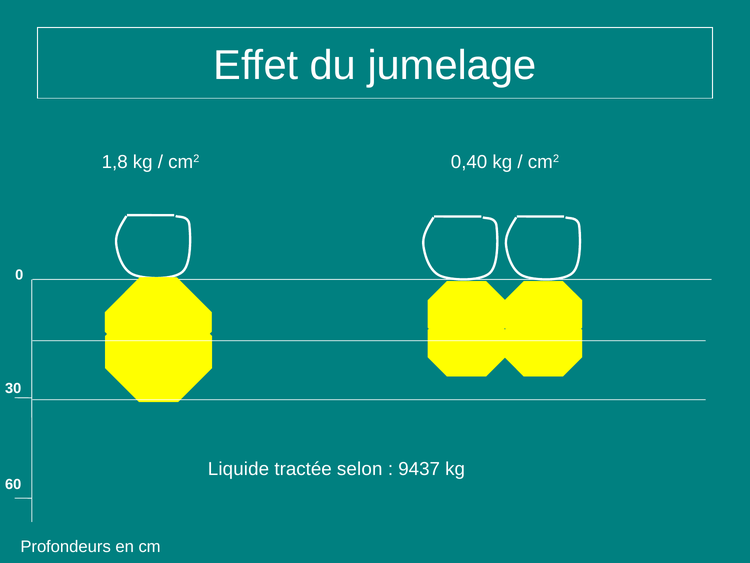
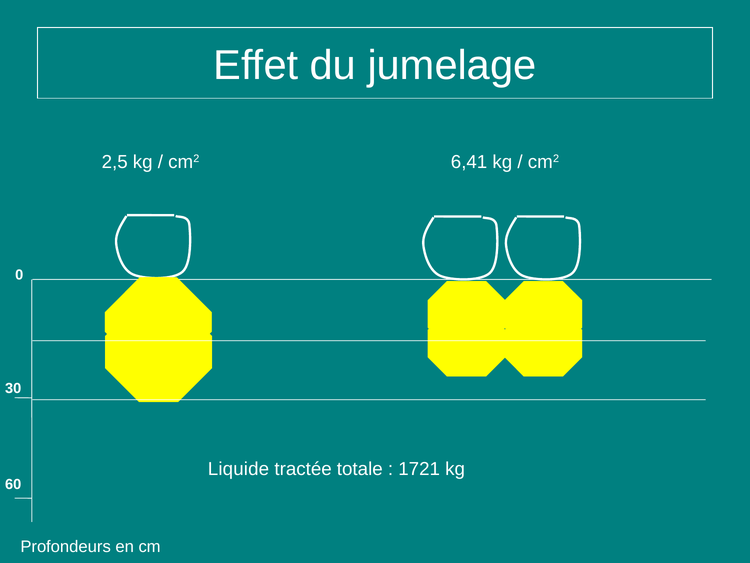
1,8: 1,8 -> 2,5
0,40: 0,40 -> 6,41
selon: selon -> totale
9437: 9437 -> 1721
